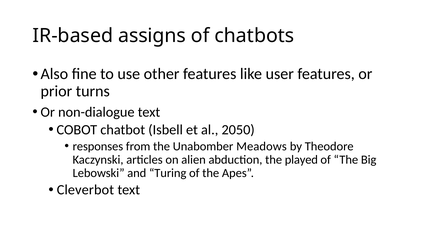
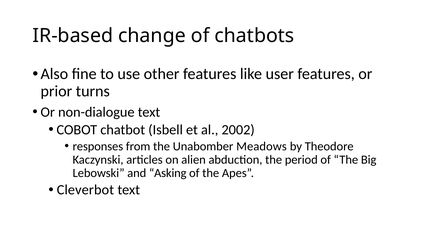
assigns: assigns -> change
2050: 2050 -> 2002
played: played -> period
Turing: Turing -> Asking
